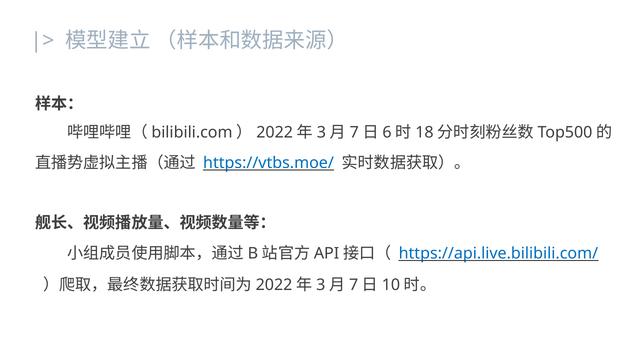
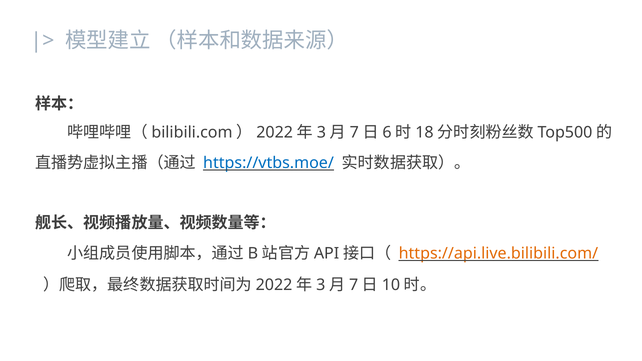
https://api.live.bilibili.com/ colour: blue -> orange
